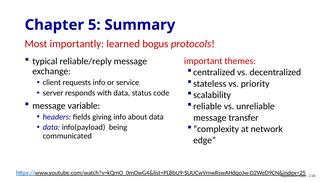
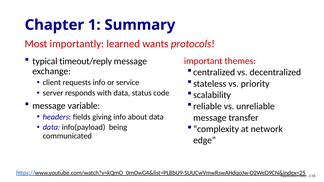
5: 5 -> 1
bogus: bogus -> wants
reliable/reply: reliable/reply -> timeout/reply
